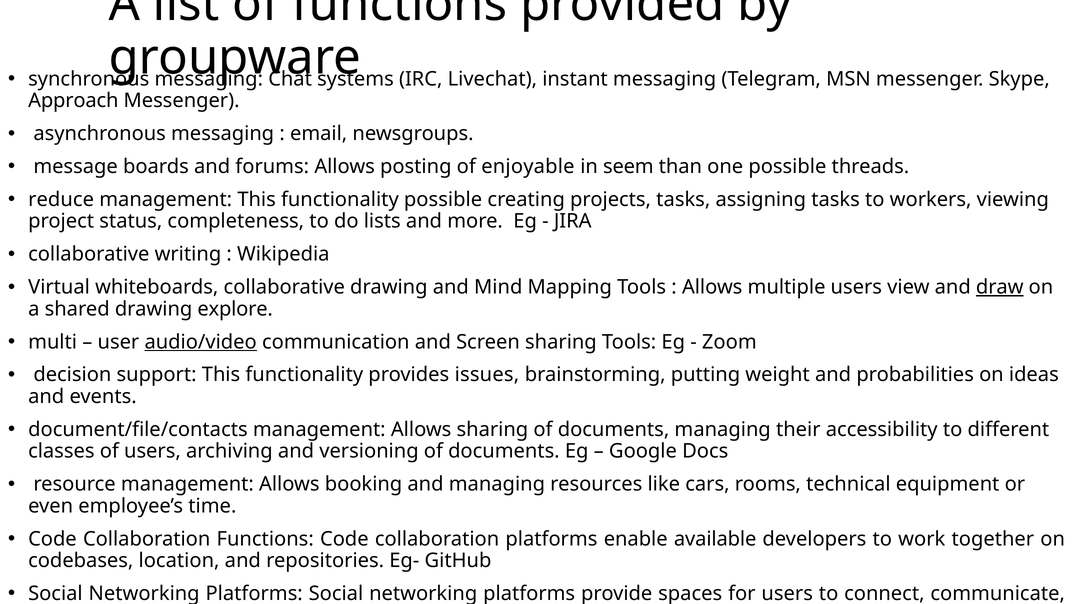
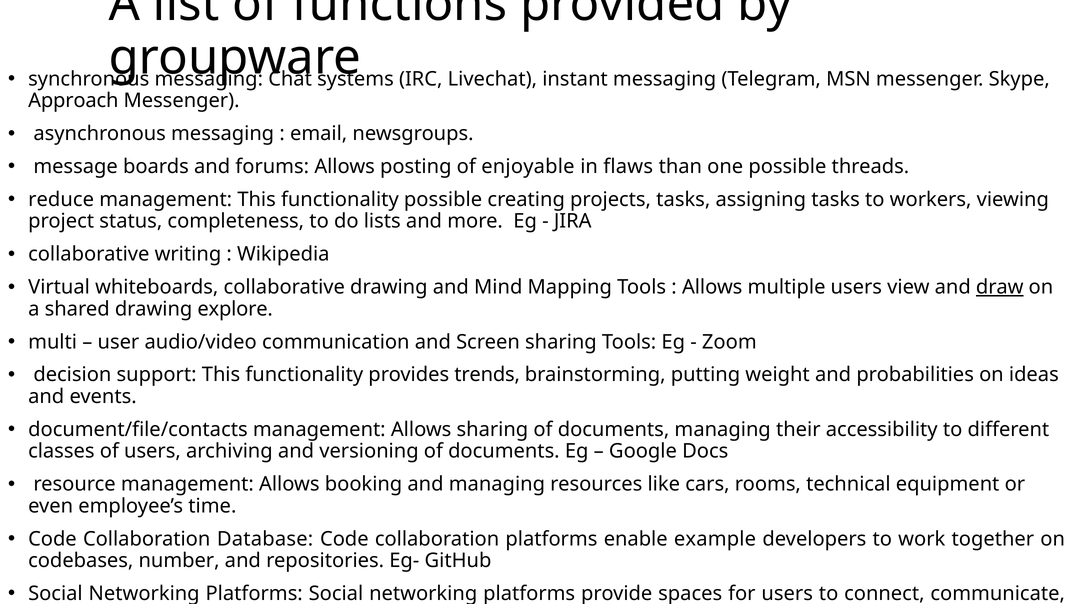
seem: seem -> flaws
audio/video underline: present -> none
issues: issues -> trends
Collaboration Functions: Functions -> Database
available: available -> example
location: location -> number
